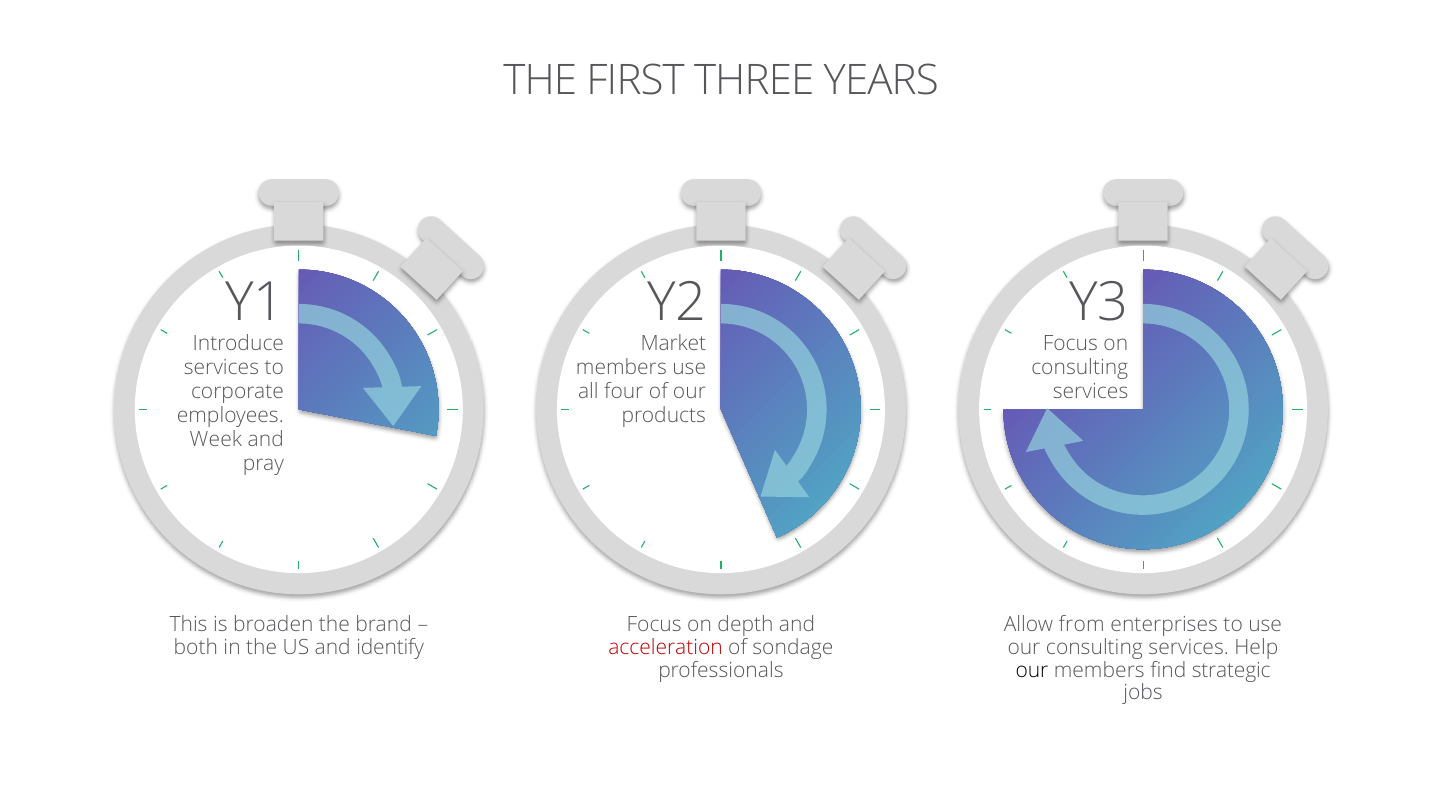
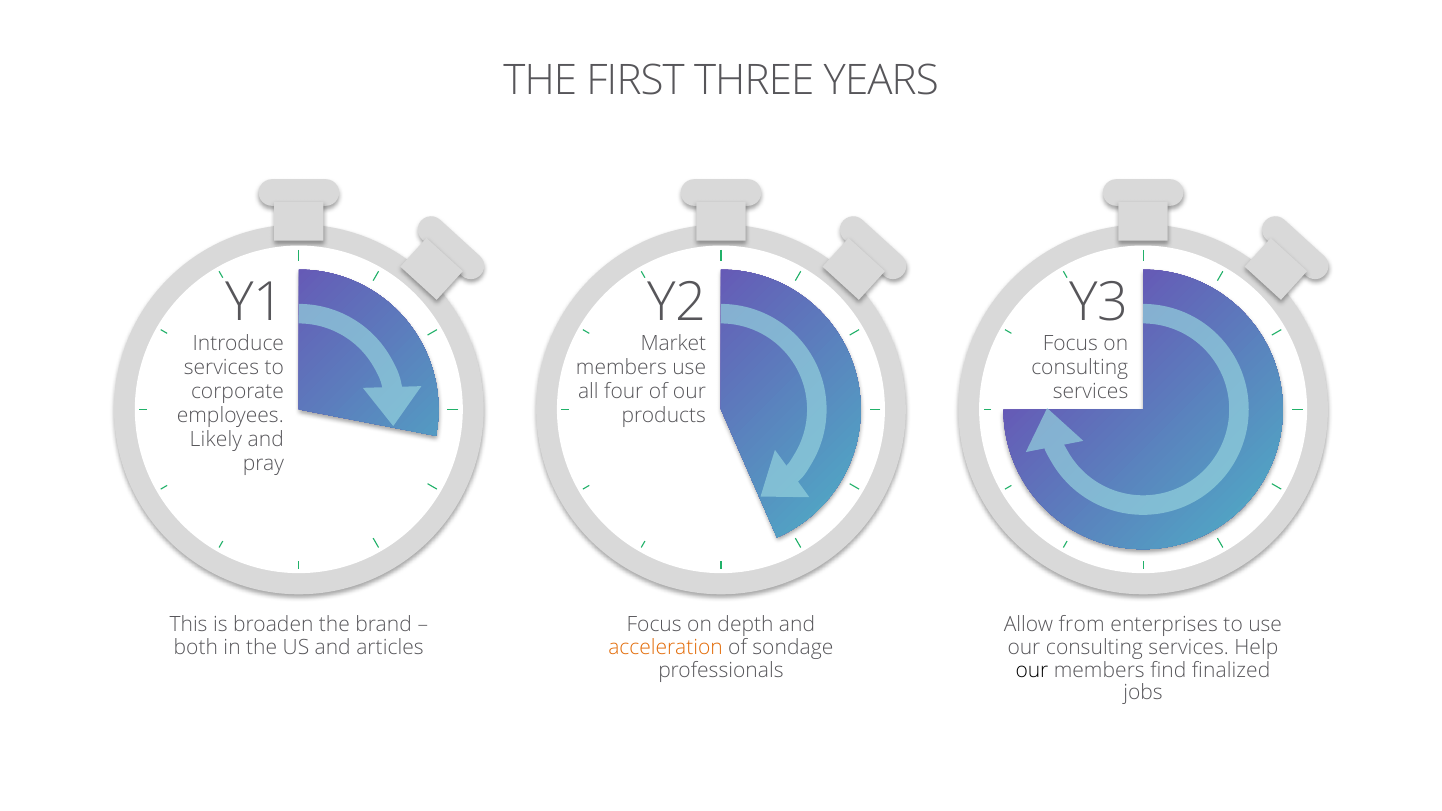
Week: Week -> Likely
identify: identify -> articles
acceleration colour: red -> orange
strategic: strategic -> finalized
